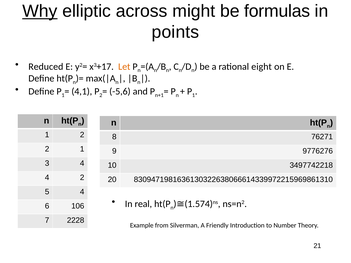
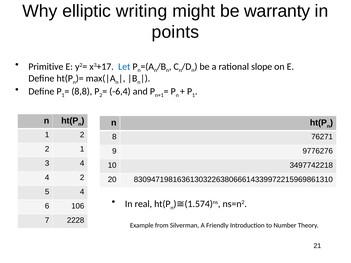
Why underline: present -> none
across: across -> writing
formulas: formulas -> warranty
Reduced: Reduced -> Primitive
Let colour: orange -> blue
eight: eight -> slope
4,1: 4,1 -> 8,8
-5,6: -5,6 -> -6,4
